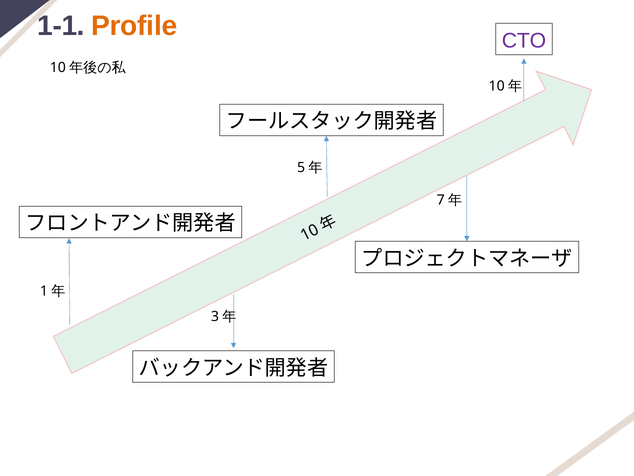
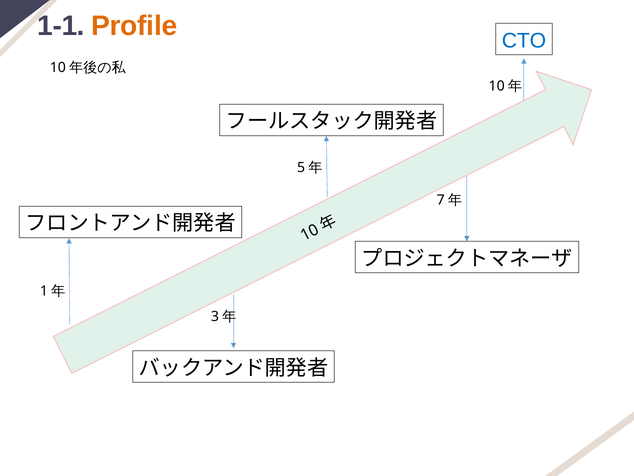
CTO colour: purple -> blue
